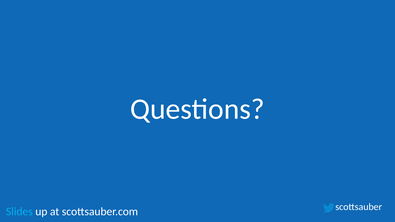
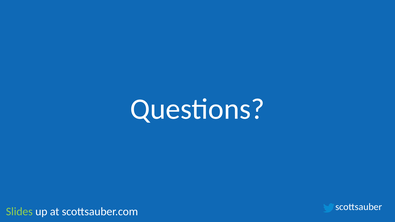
Slides colour: light blue -> light green
